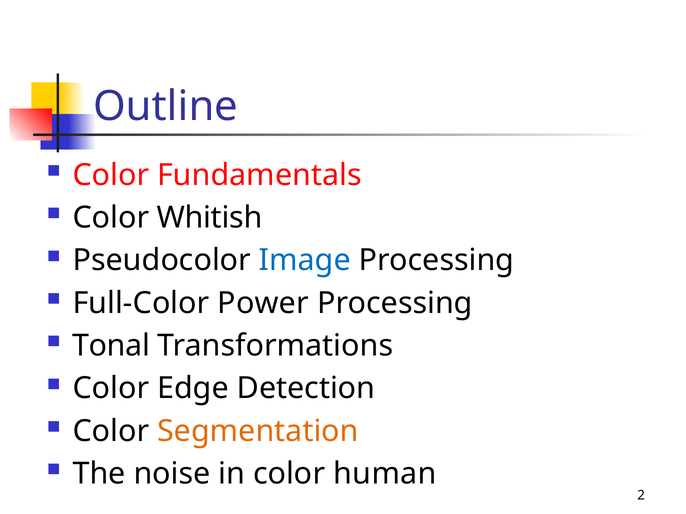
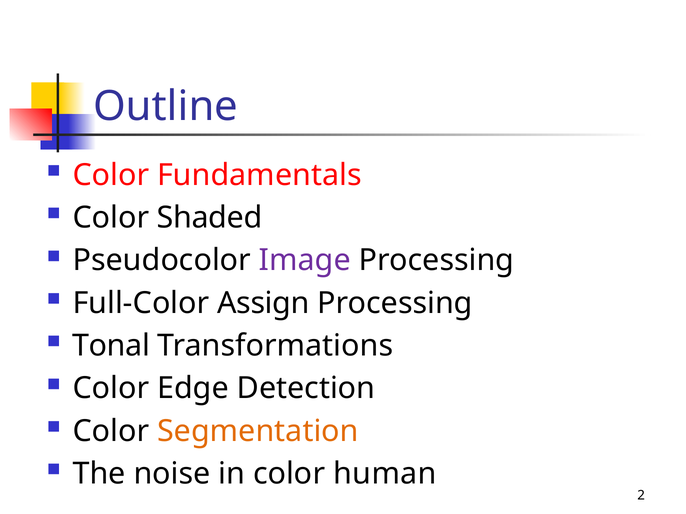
Whitish: Whitish -> Shaded
Image colour: blue -> purple
Power: Power -> Assign
